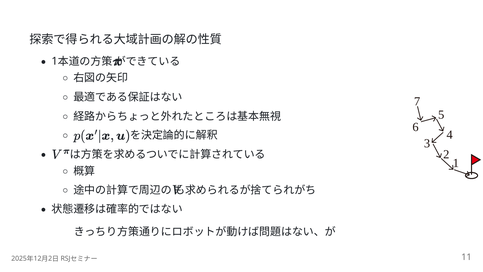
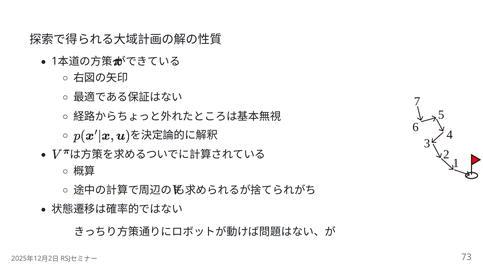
11: 11 -> 73
